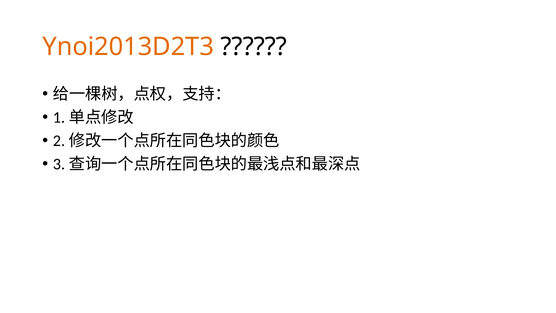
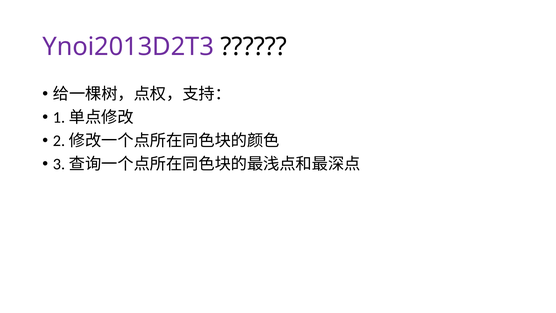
Ynoi2013D2T3 colour: orange -> purple
